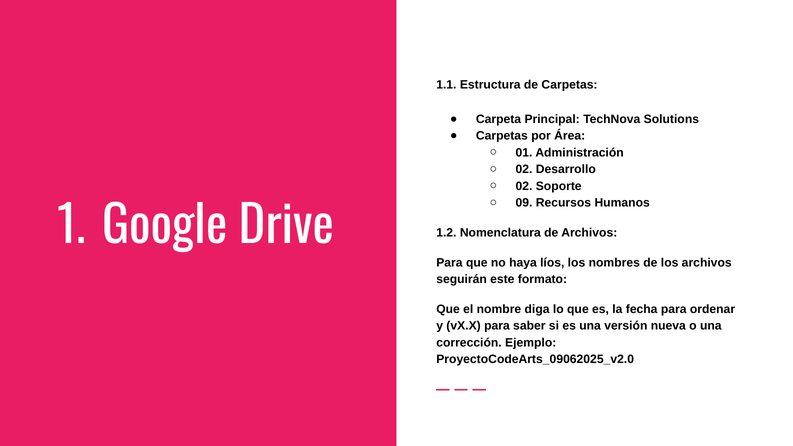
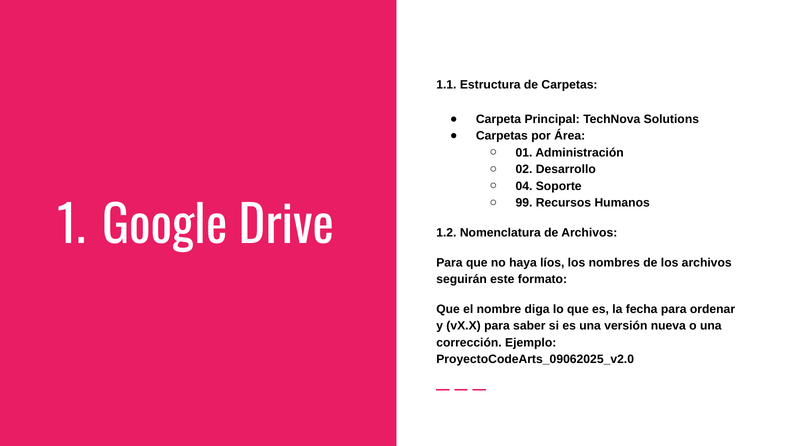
02 at (524, 186): 02 -> 04
09: 09 -> 99
